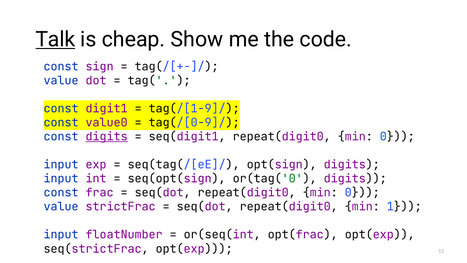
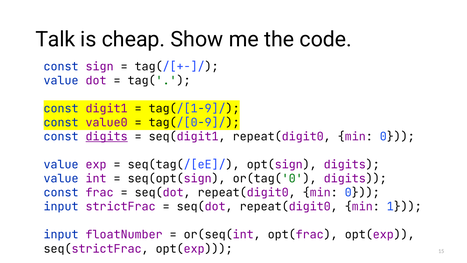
Talk underline: present -> none
input at (61, 164): input -> value
input at (61, 178): input -> value
value at (61, 207): value -> input
